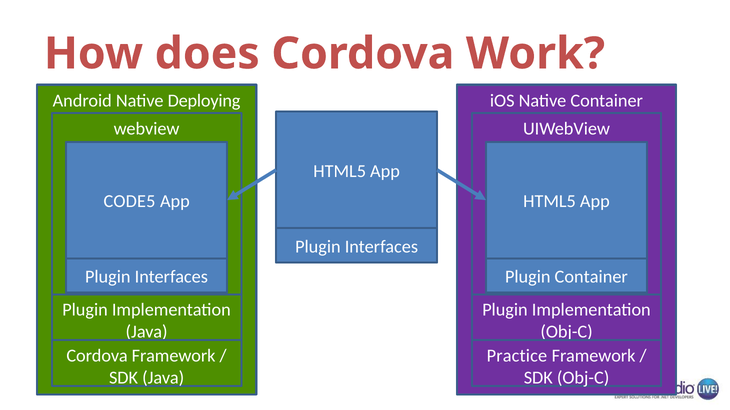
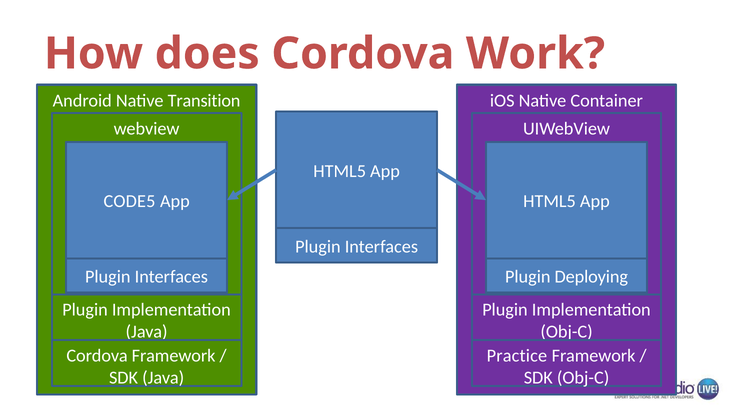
Deploying: Deploying -> Transition
Plugin Container: Container -> Deploying
